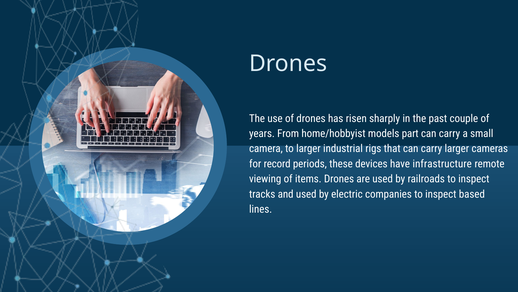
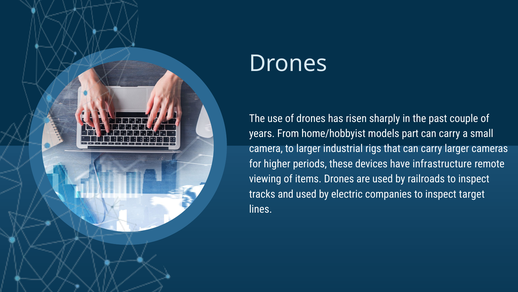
record: record -> higher
based: based -> target
